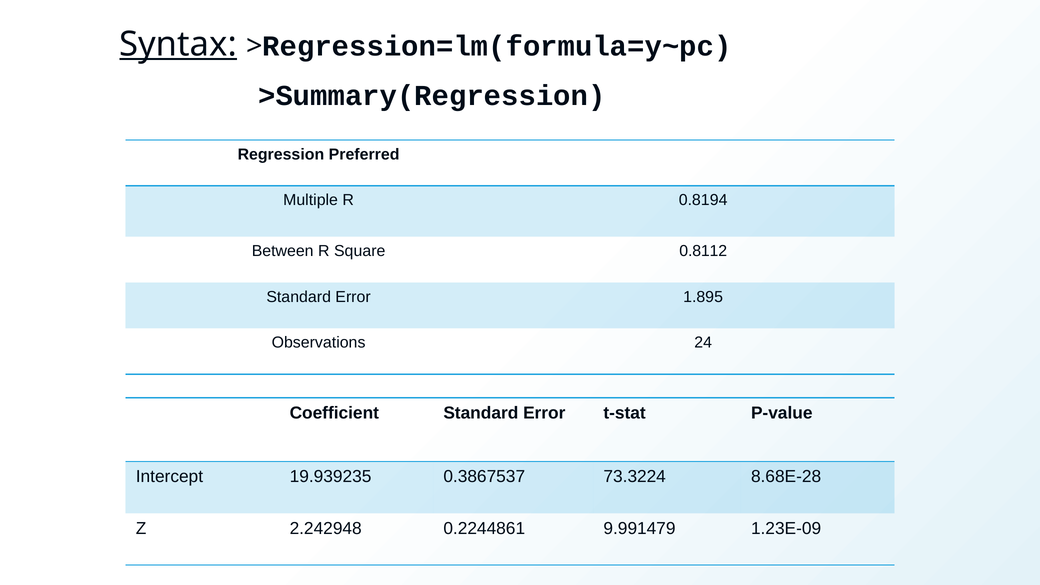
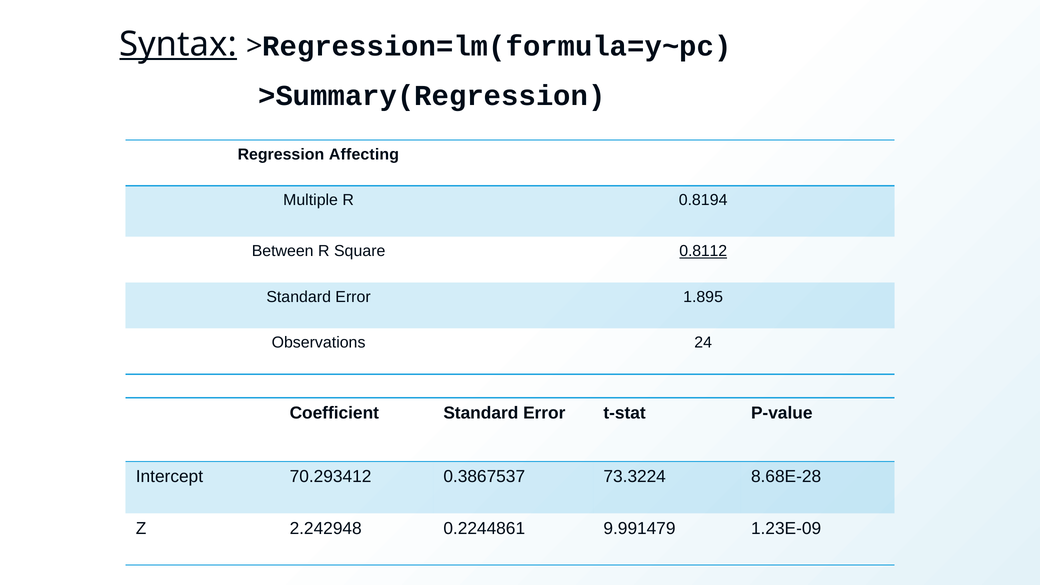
Preferred: Preferred -> Affecting
0.8112 underline: none -> present
19.939235: 19.939235 -> 70.293412
